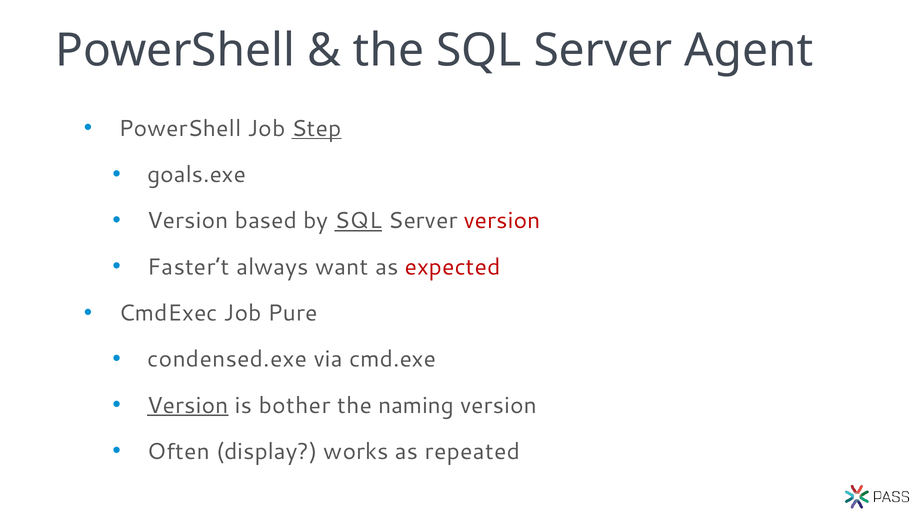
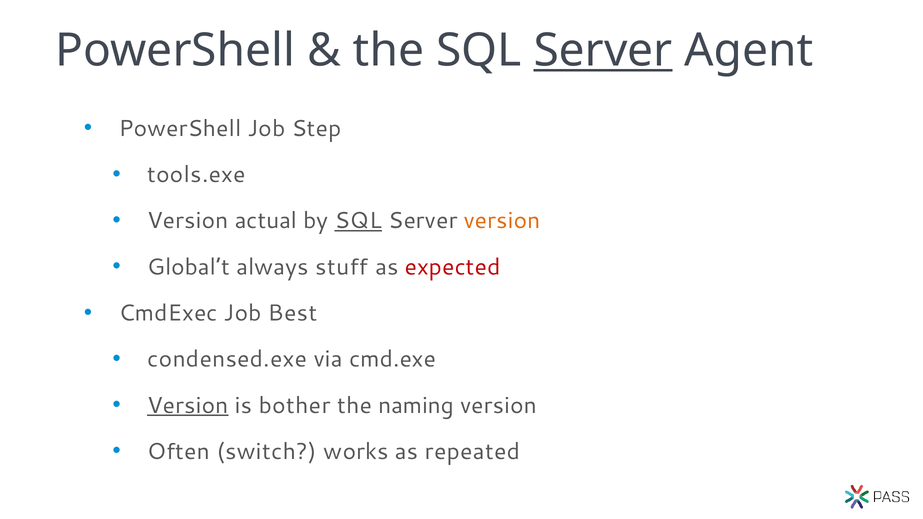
Server at (603, 50) underline: none -> present
Step underline: present -> none
goals.exe: goals.exe -> tools.exe
based: based -> actual
version at (502, 221) colour: red -> orange
Faster’t: Faster’t -> Global’t
want: want -> stuff
Pure: Pure -> Best
display: display -> switch
